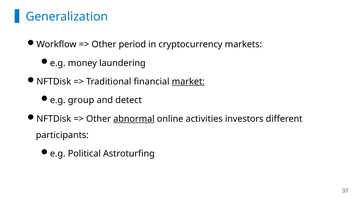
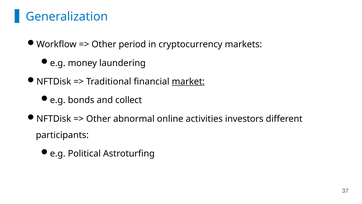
group: group -> bonds
detect: detect -> collect
abnormal underline: present -> none
